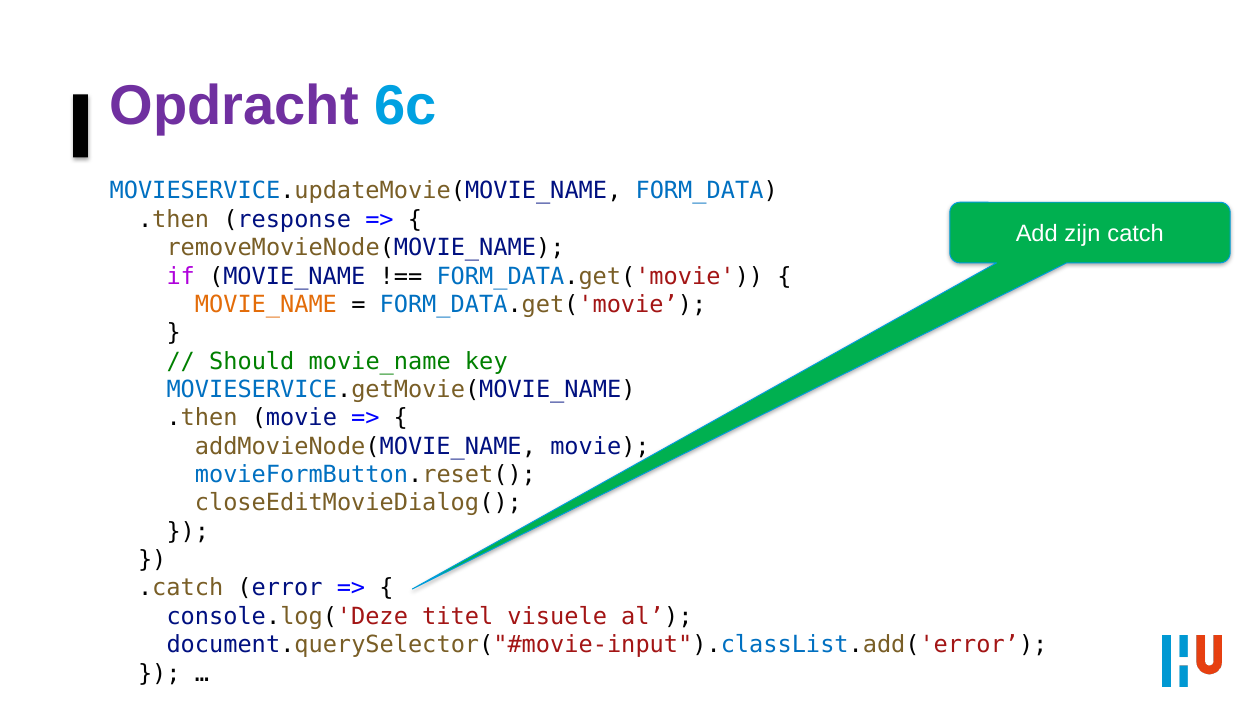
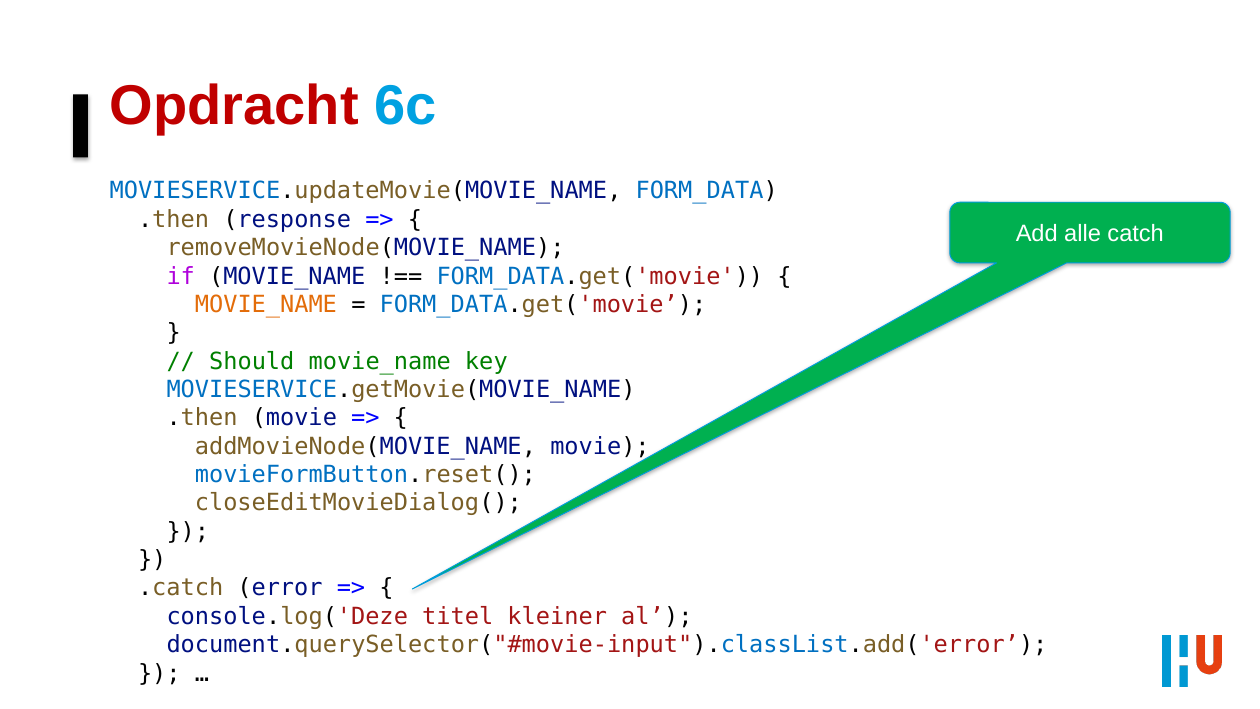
Opdracht colour: purple -> red
zijn: zijn -> alle
visuele: visuele -> kleiner
